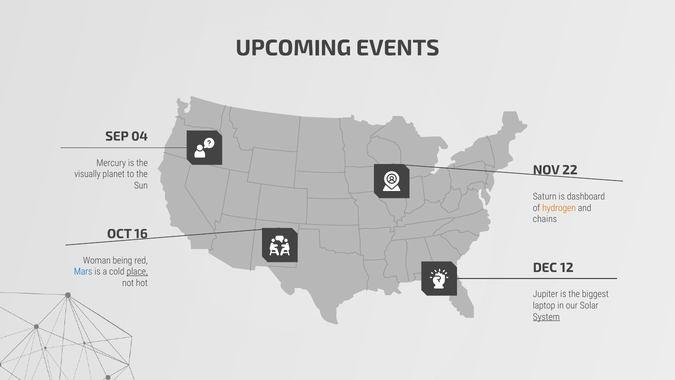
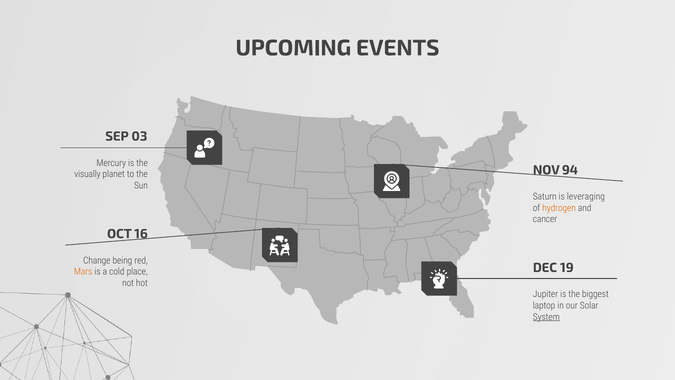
04: 04 -> 03
22: 22 -> 94
dashboard: dashboard -> leveraging
chains: chains -> cancer
Woman: Woman -> Change
12: 12 -> 19
Mars colour: blue -> orange
place underline: present -> none
